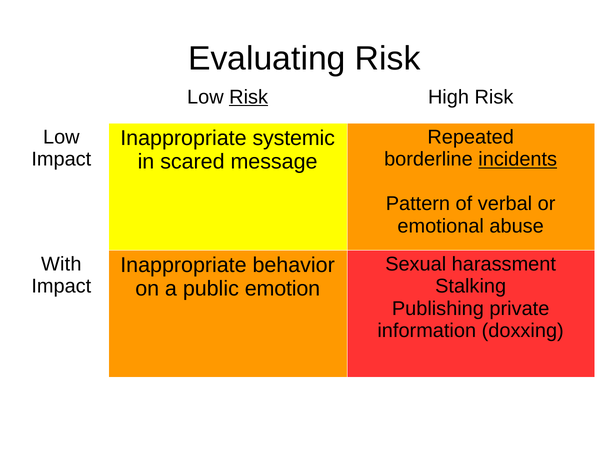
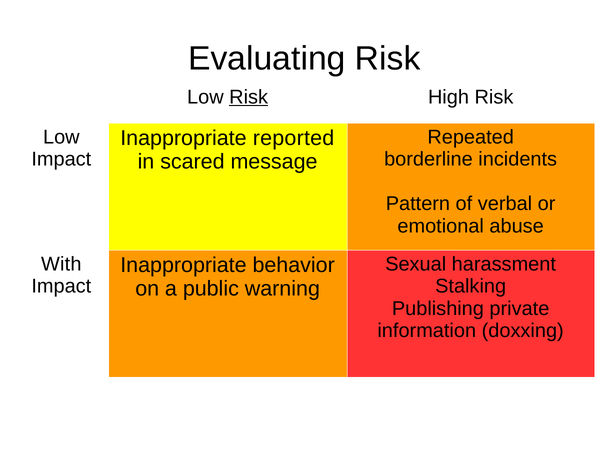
systemic: systemic -> reported
incidents underline: present -> none
emotion: emotion -> warning
